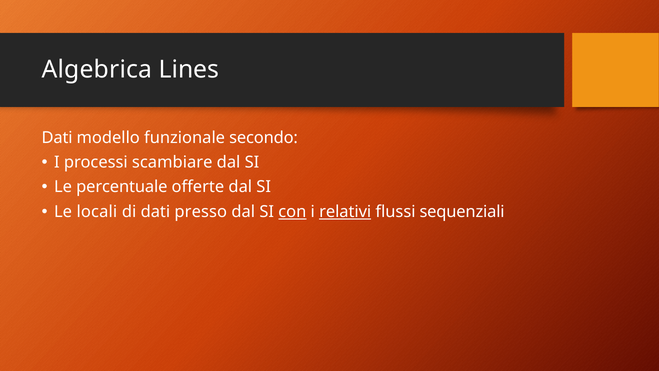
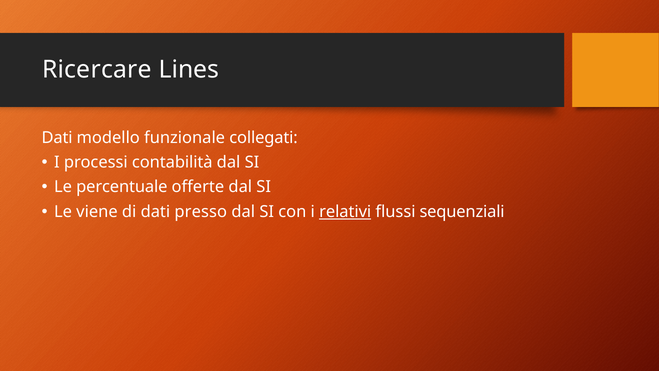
Algebrica: Algebrica -> Ricercare
secondo: secondo -> collegati
scambiare: scambiare -> contabilità
locali: locali -> viene
con underline: present -> none
